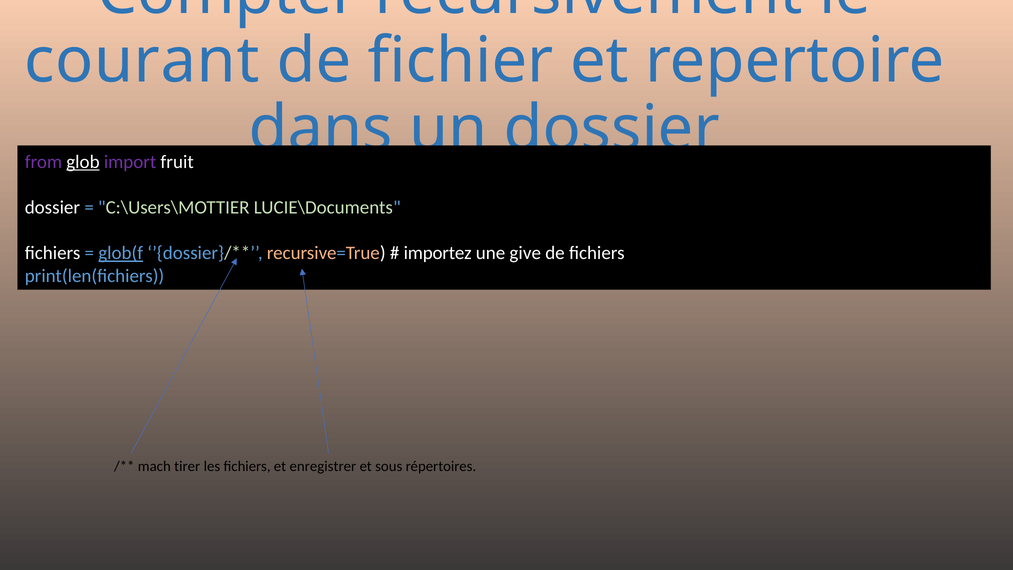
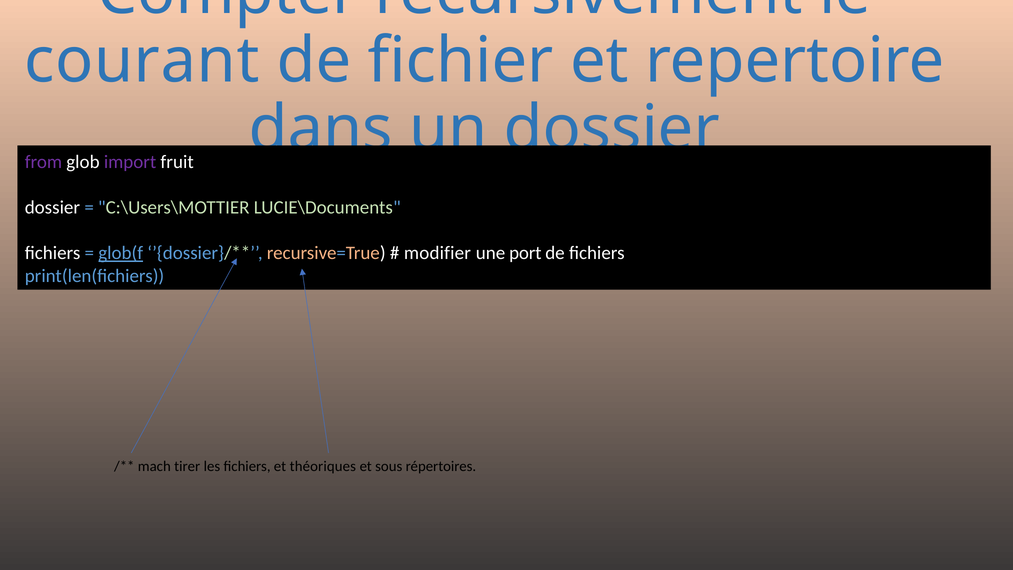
glob underline: present -> none
importez: importez -> modifier
give: give -> port
enregistrer: enregistrer -> théoriques
